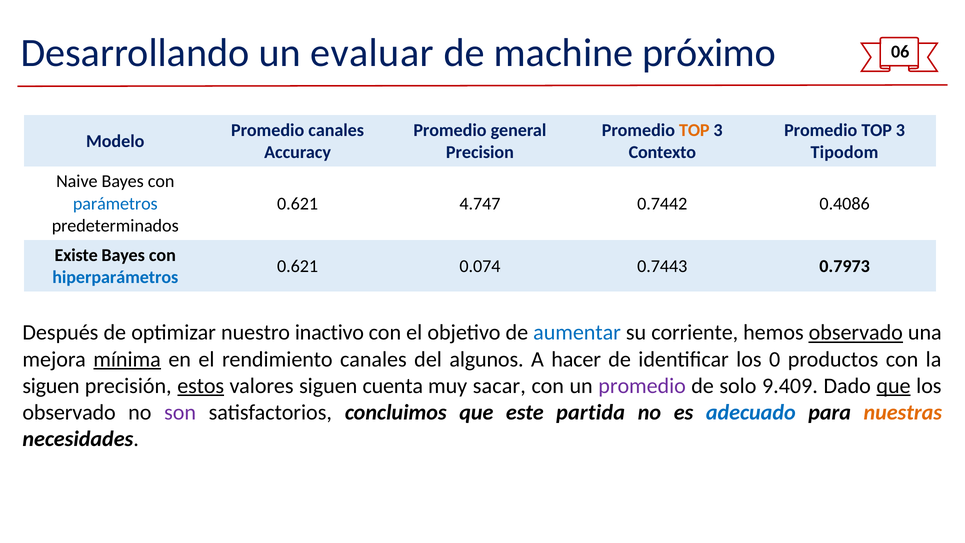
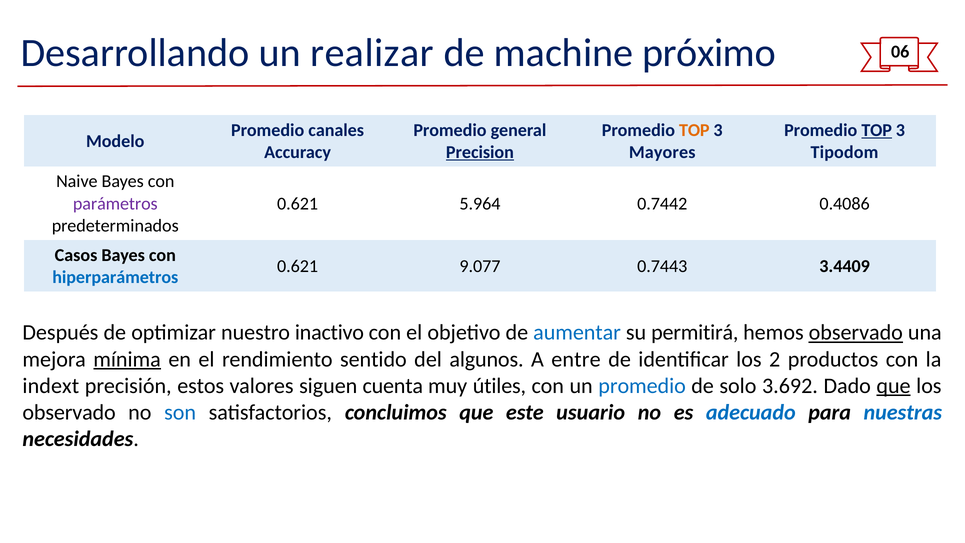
evaluar: evaluar -> realizar
TOP at (877, 130) underline: none -> present
Precision underline: none -> present
Contexto: Contexto -> Mayores
parámetros colour: blue -> purple
4.747: 4.747 -> 5.964
Existe: Existe -> Casos
0.074: 0.074 -> 9.077
0.7973: 0.7973 -> 3.4409
corriente: corriente -> permitirá
rendimiento canales: canales -> sentido
hacer: hacer -> entre
0: 0 -> 2
siguen at (51, 386): siguen -> indext
estos underline: present -> none
sacar: sacar -> útiles
promedio at (642, 386) colour: purple -> blue
9.409: 9.409 -> 3.692
son colour: purple -> blue
partida: partida -> usuario
nuestras colour: orange -> blue
